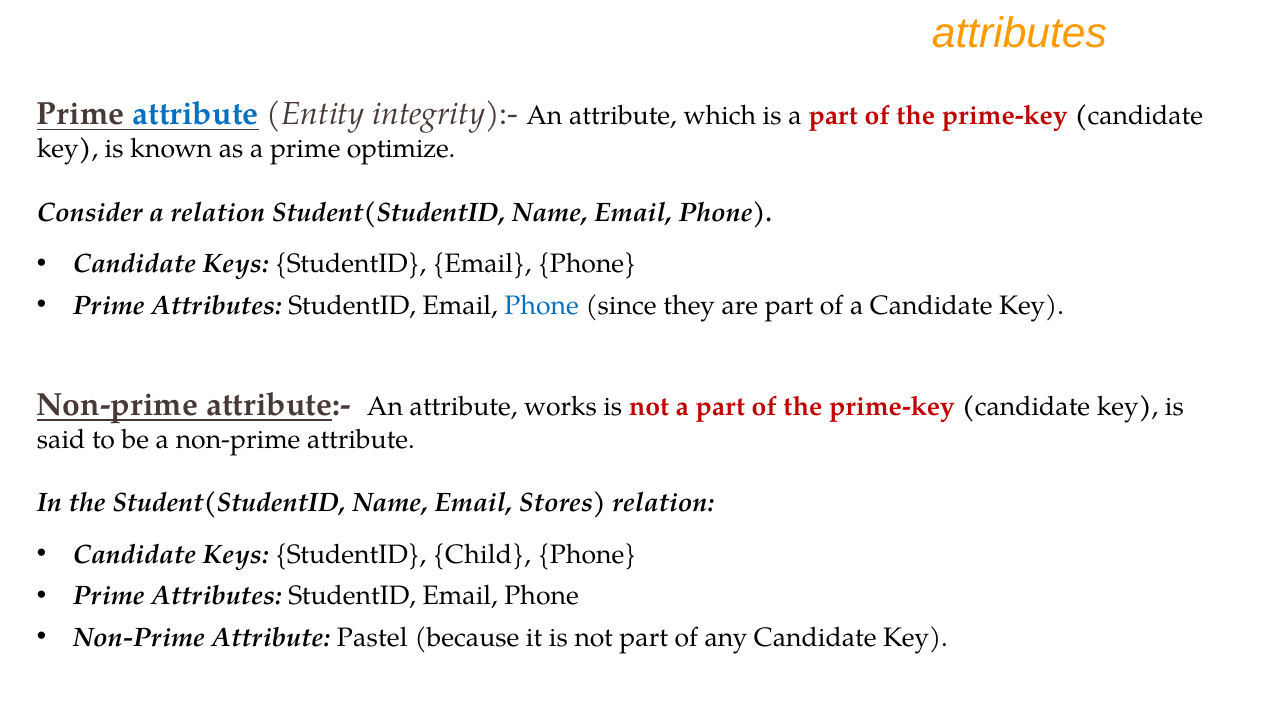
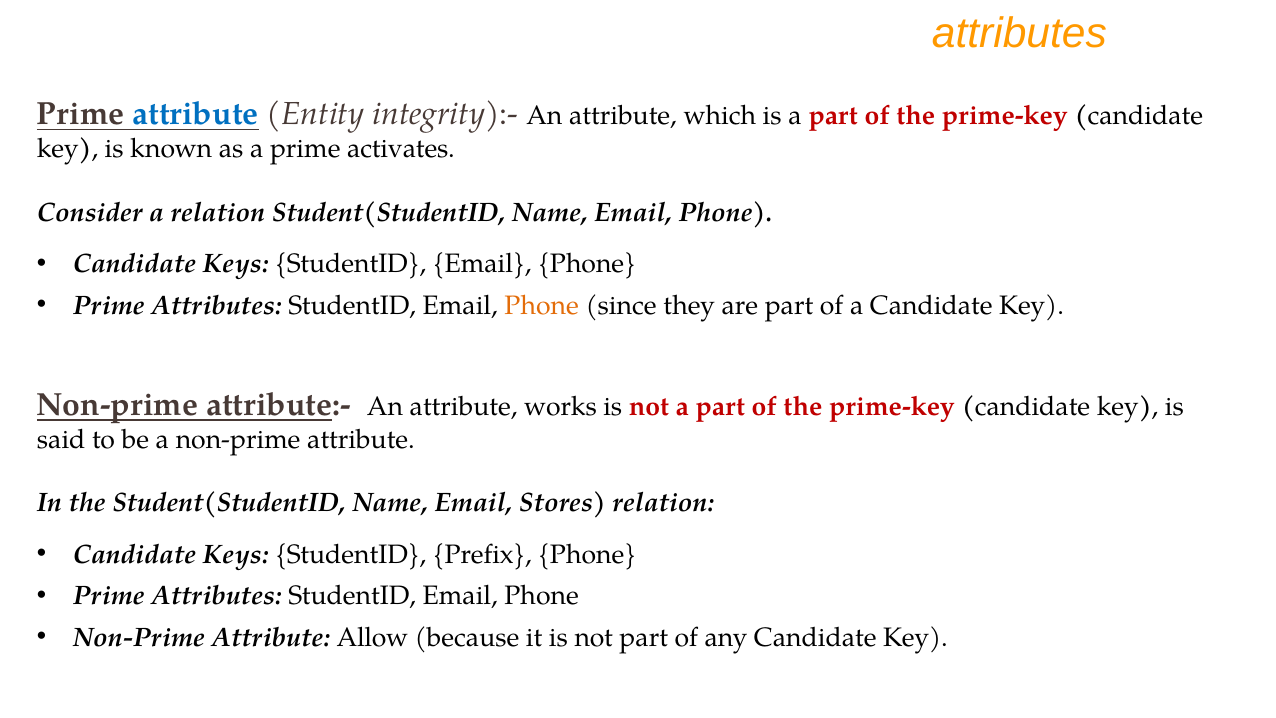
optimize: optimize -> activates
Phone at (542, 305) colour: blue -> orange
Child: Child -> Prefix
Pastel: Pastel -> Allow
